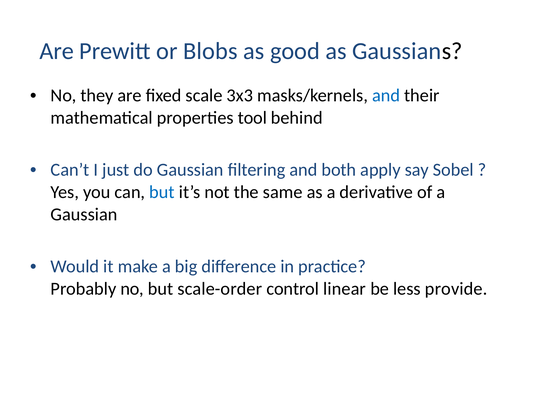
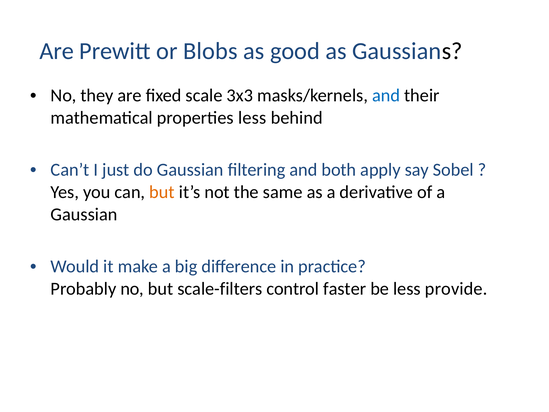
properties tool: tool -> less
but at (162, 192) colour: blue -> orange
scale-order: scale-order -> scale-filters
linear: linear -> faster
